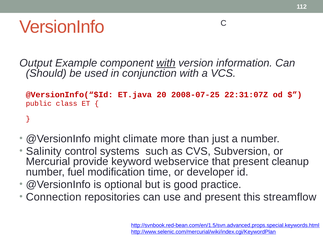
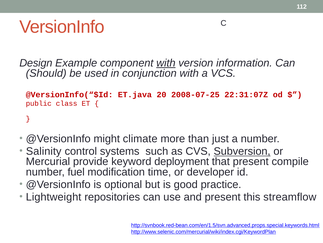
Output: Output -> Design
Subversion underline: none -> present
webservice: webservice -> deployment
cleanup: cleanup -> compile
Connection: Connection -> Lightweight
